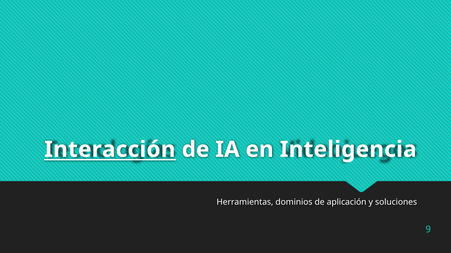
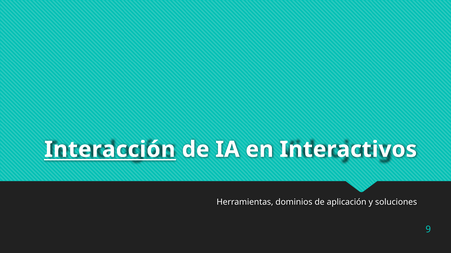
Inteligencia: Inteligencia -> Interactivos
